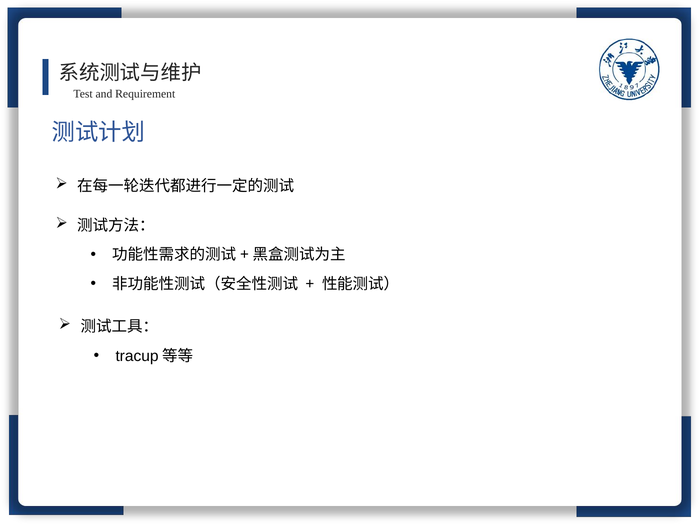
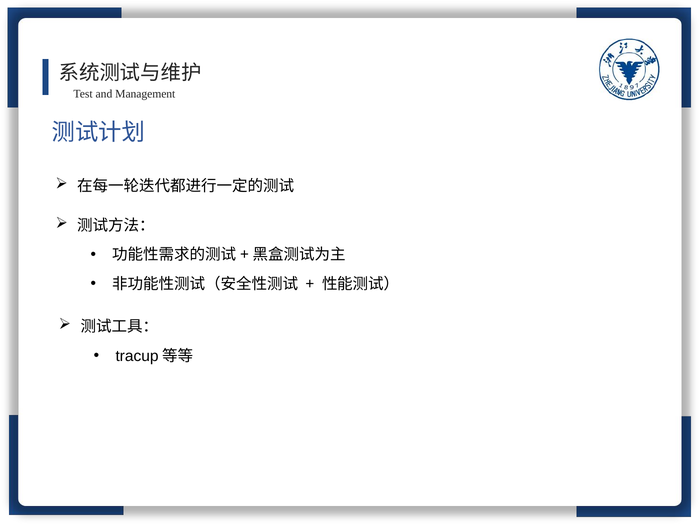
Requirement: Requirement -> Management
